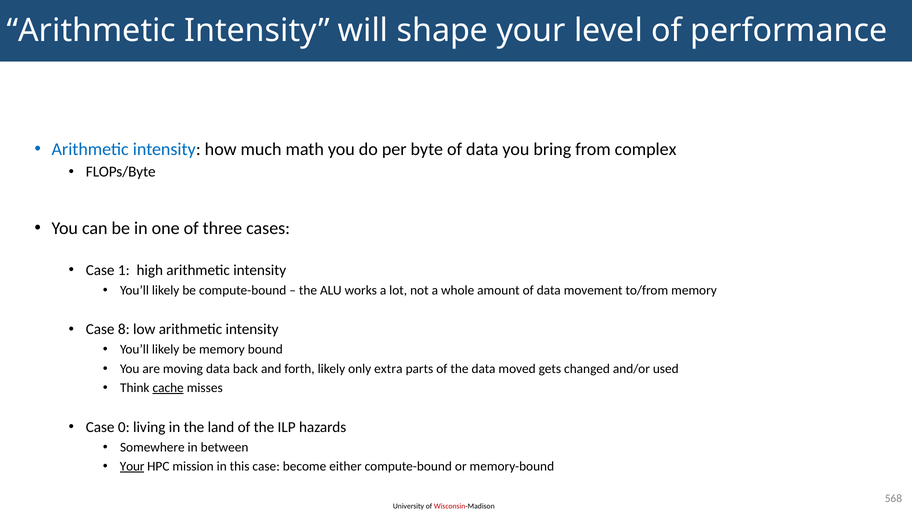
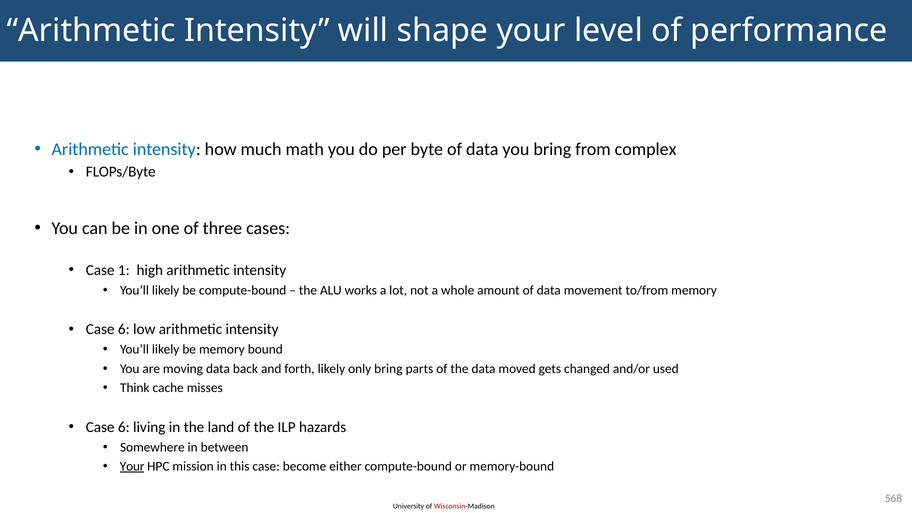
8 at (124, 329): 8 -> 6
only extra: extra -> bring
cache underline: present -> none
0 at (124, 427): 0 -> 6
